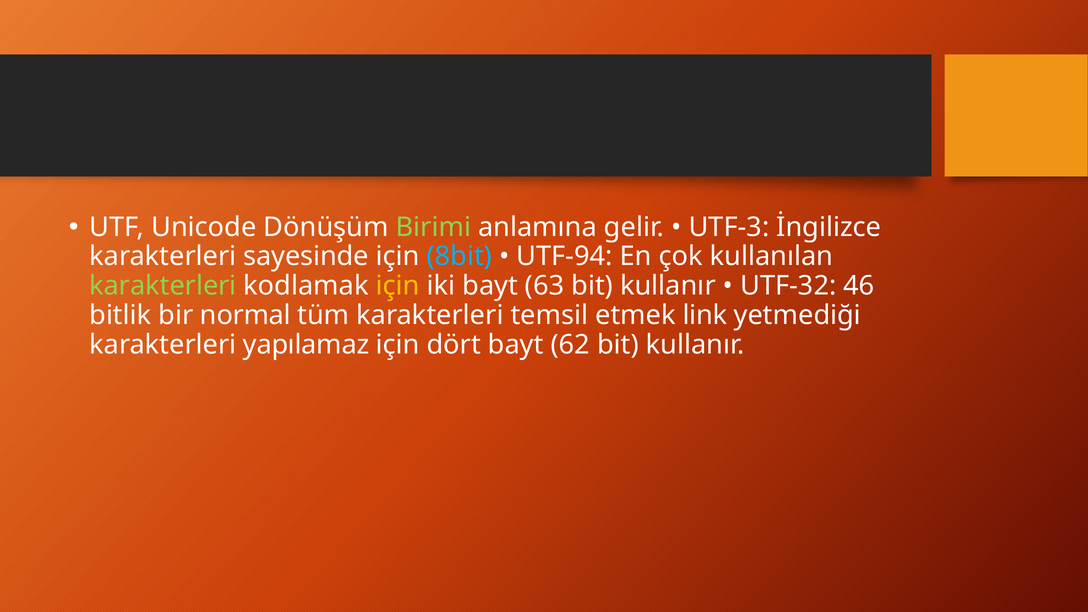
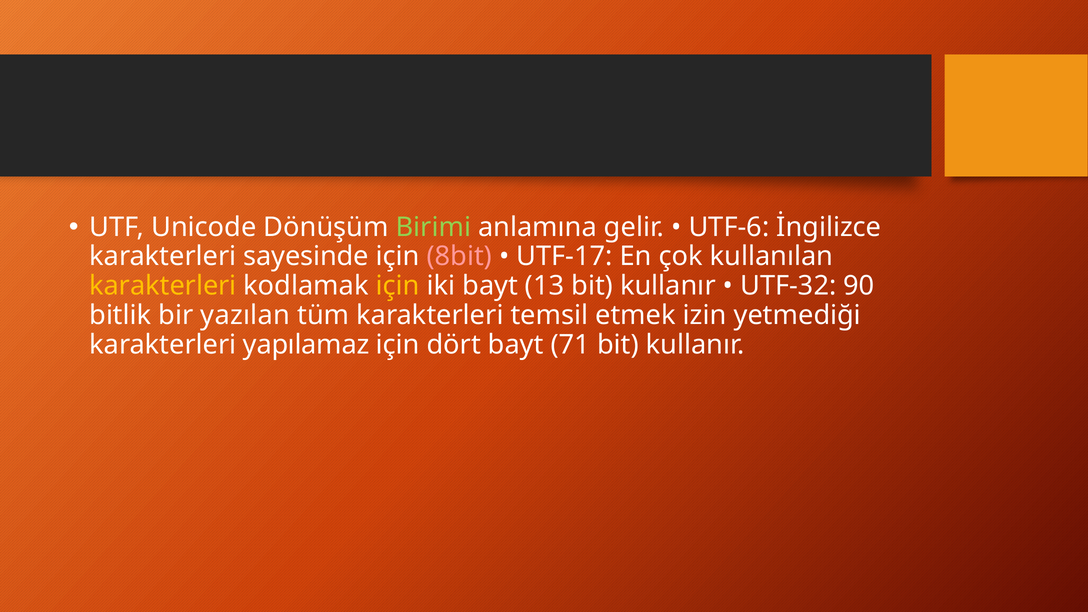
UTF-3: UTF-3 -> UTF-6
8bit colour: light blue -> pink
UTF-94: UTF-94 -> UTF-17
karakterleri at (163, 286) colour: light green -> yellow
63: 63 -> 13
46: 46 -> 90
normal: normal -> yazılan
link: link -> izin
62: 62 -> 71
